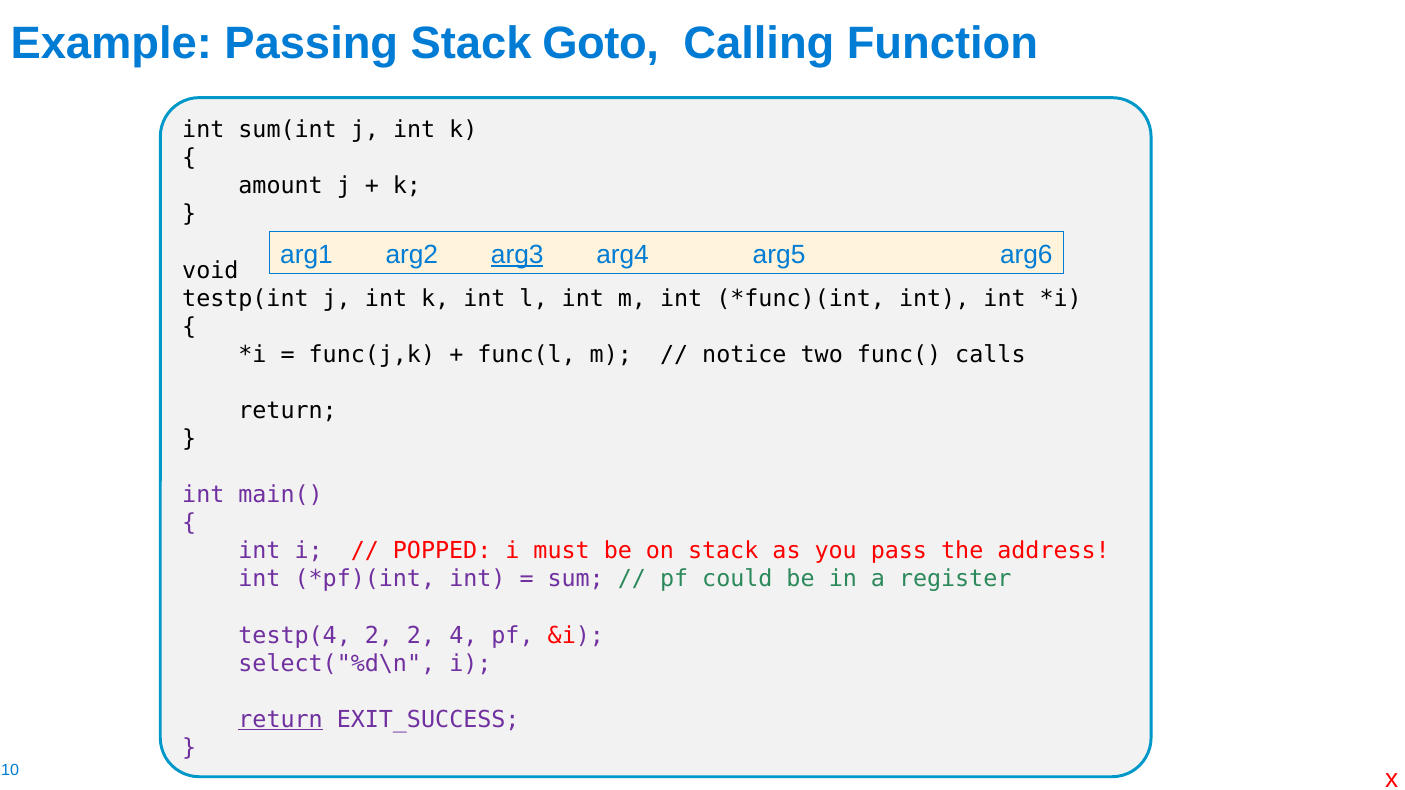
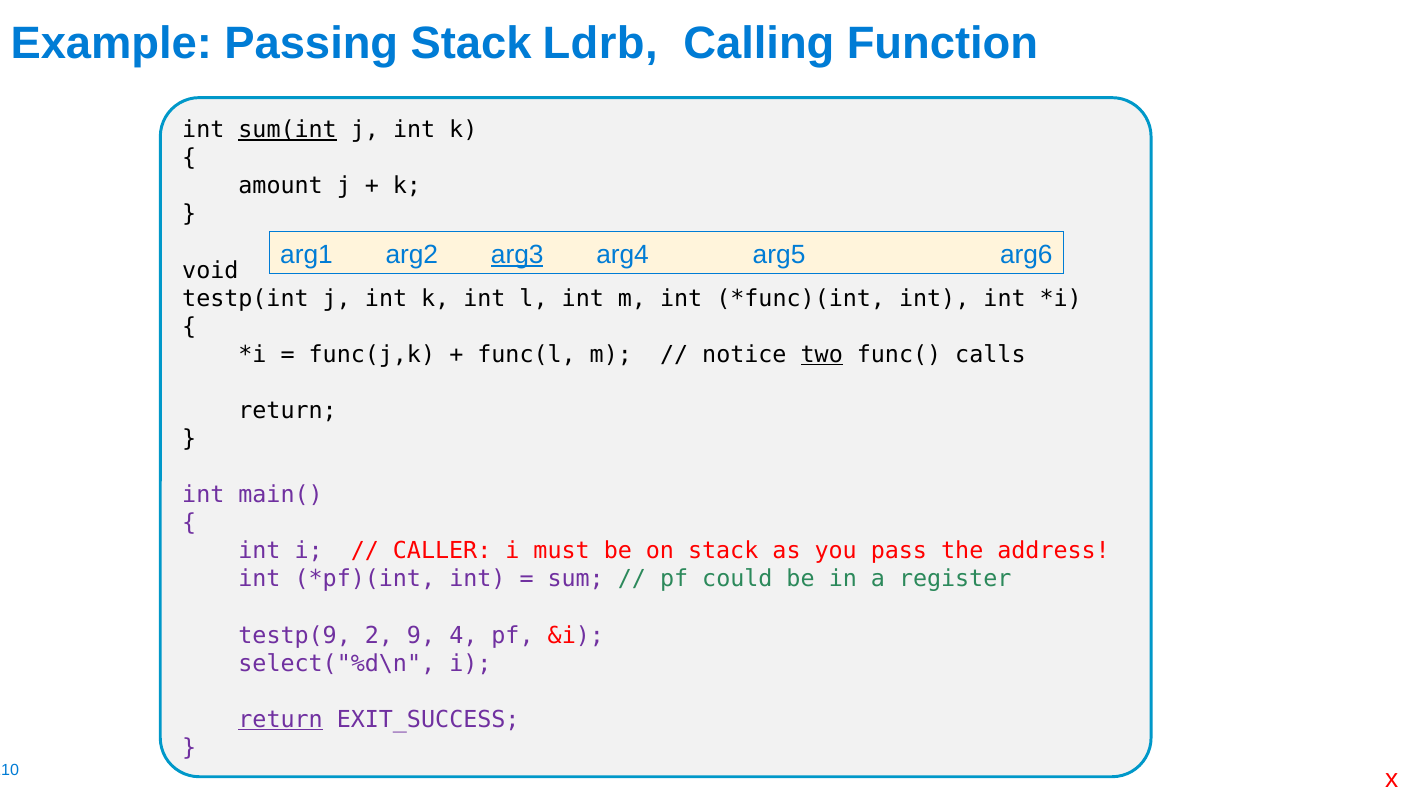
Goto: Goto -> Ldrb
sum(int underline: none -> present
two underline: none -> present
POPPED: POPPED -> CALLER
testp(4: testp(4 -> testp(9
2 2: 2 -> 9
